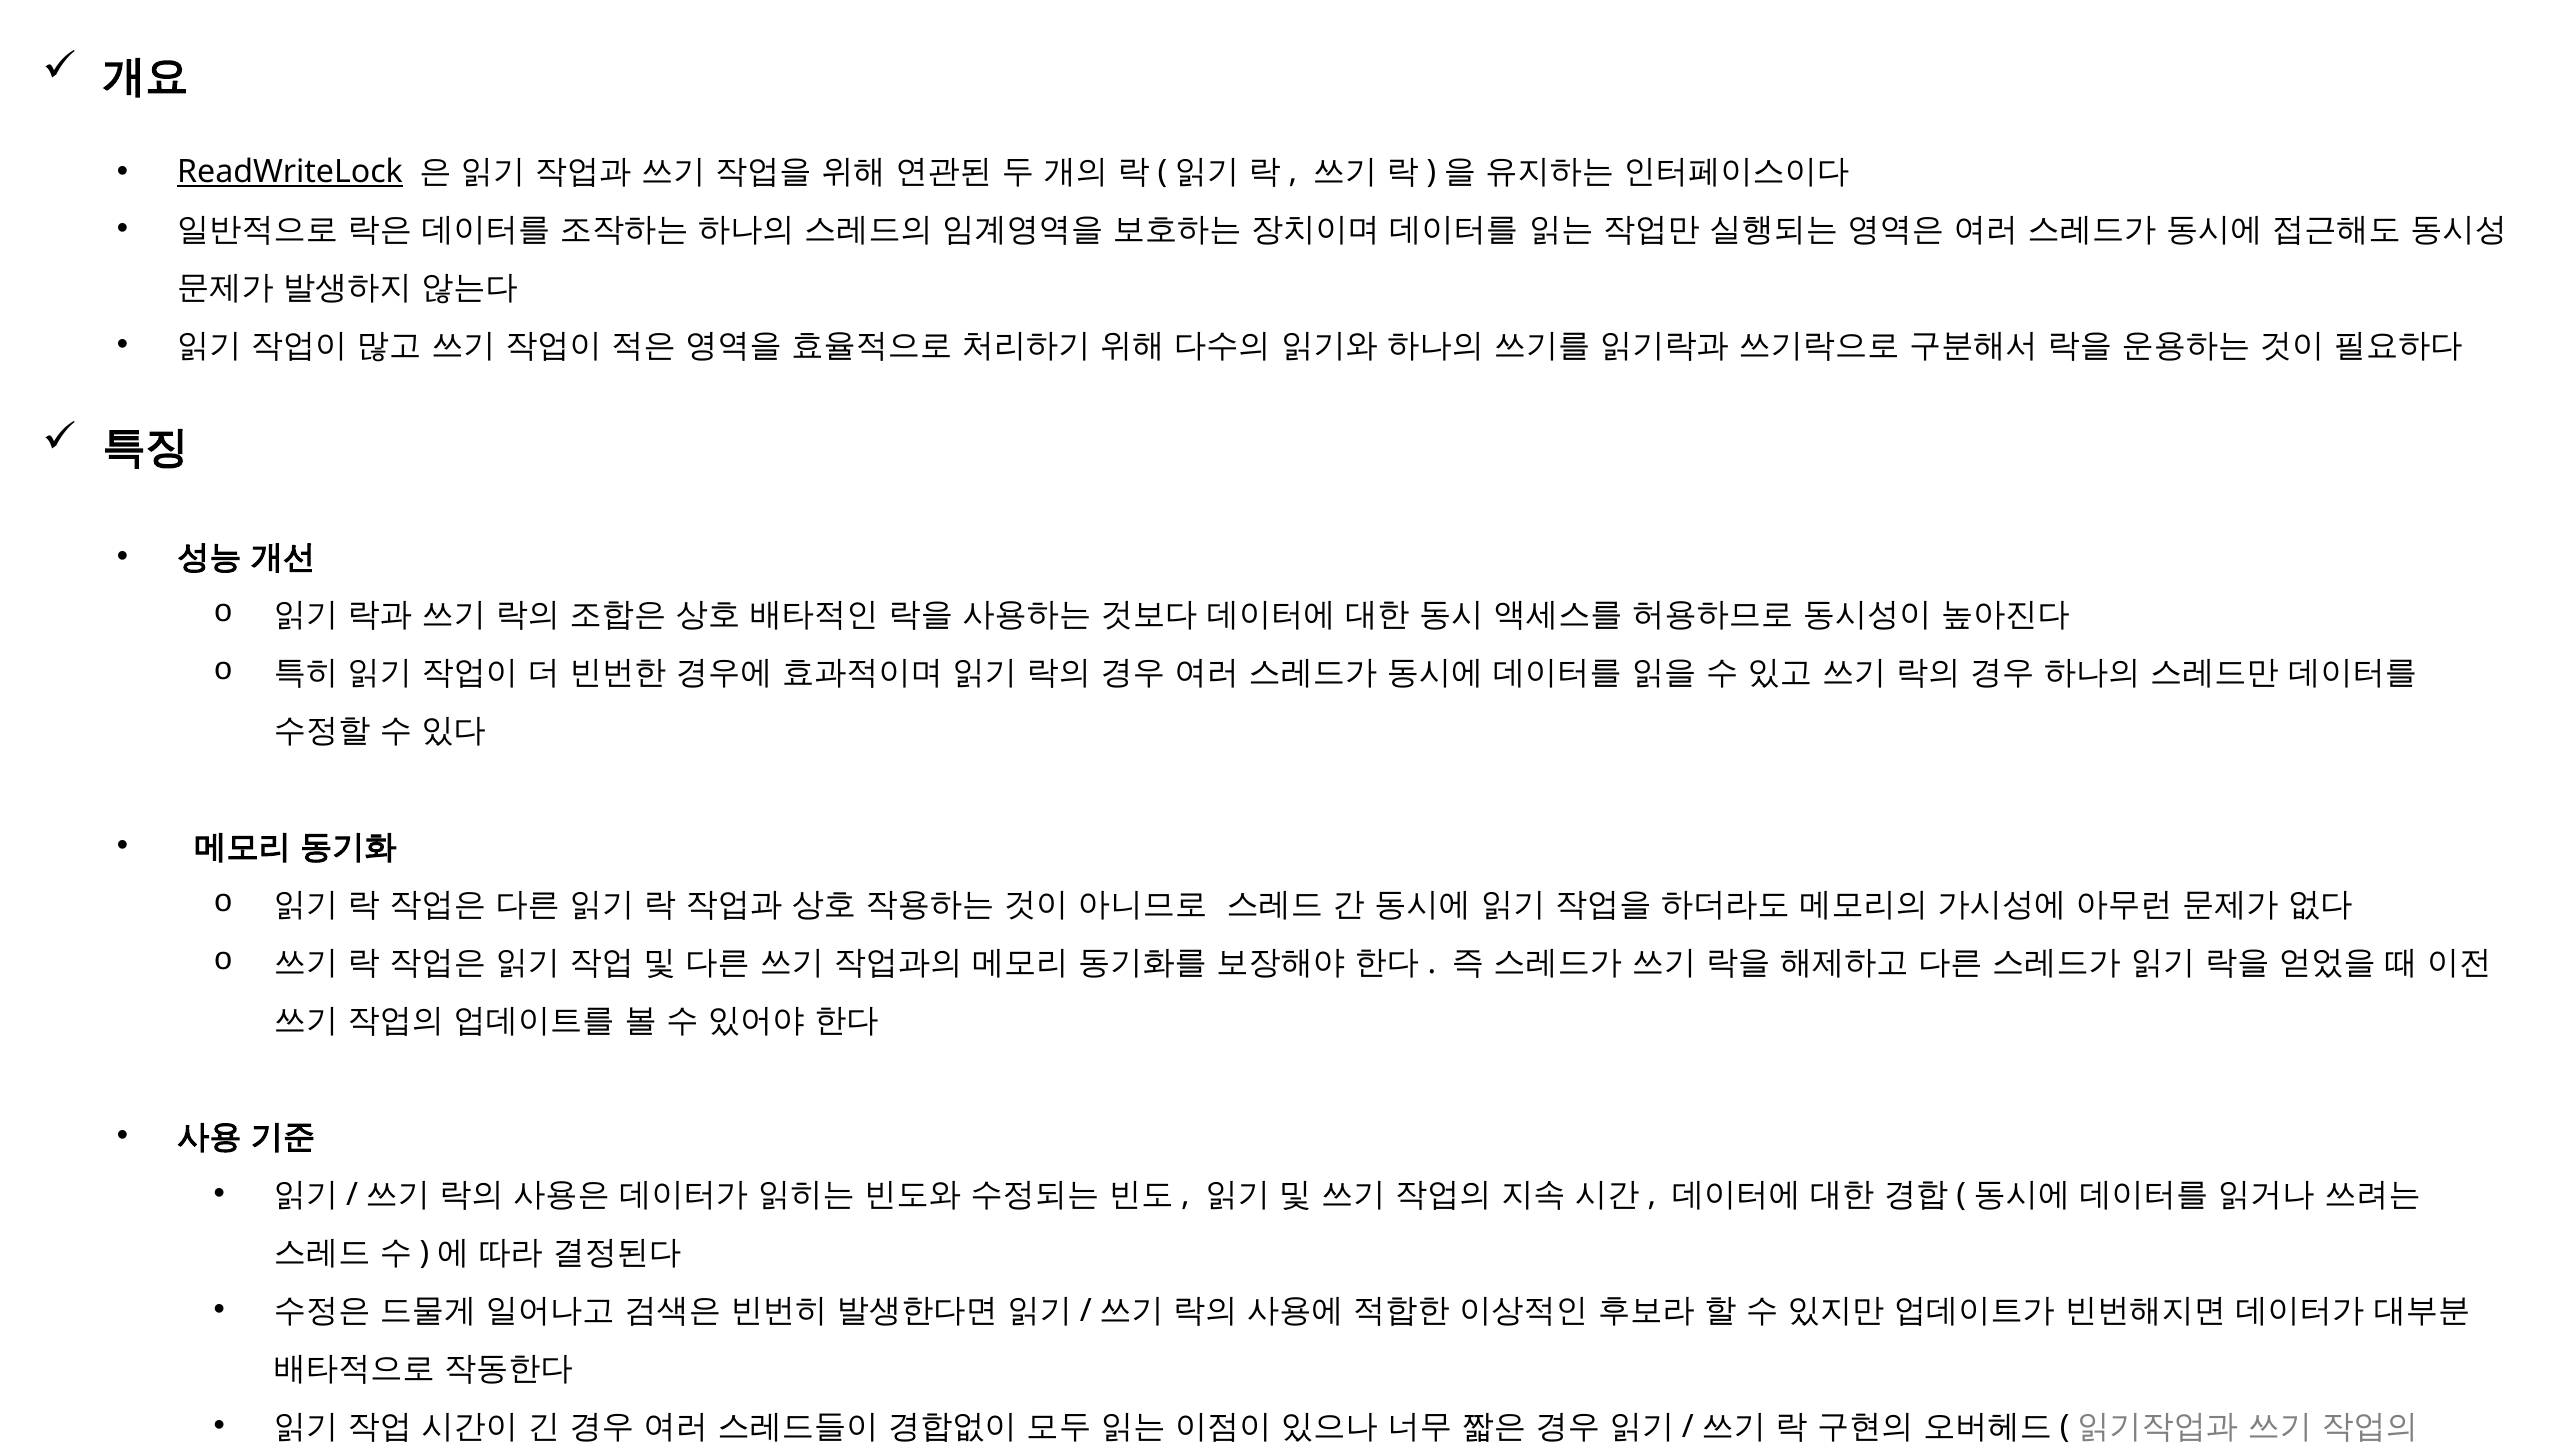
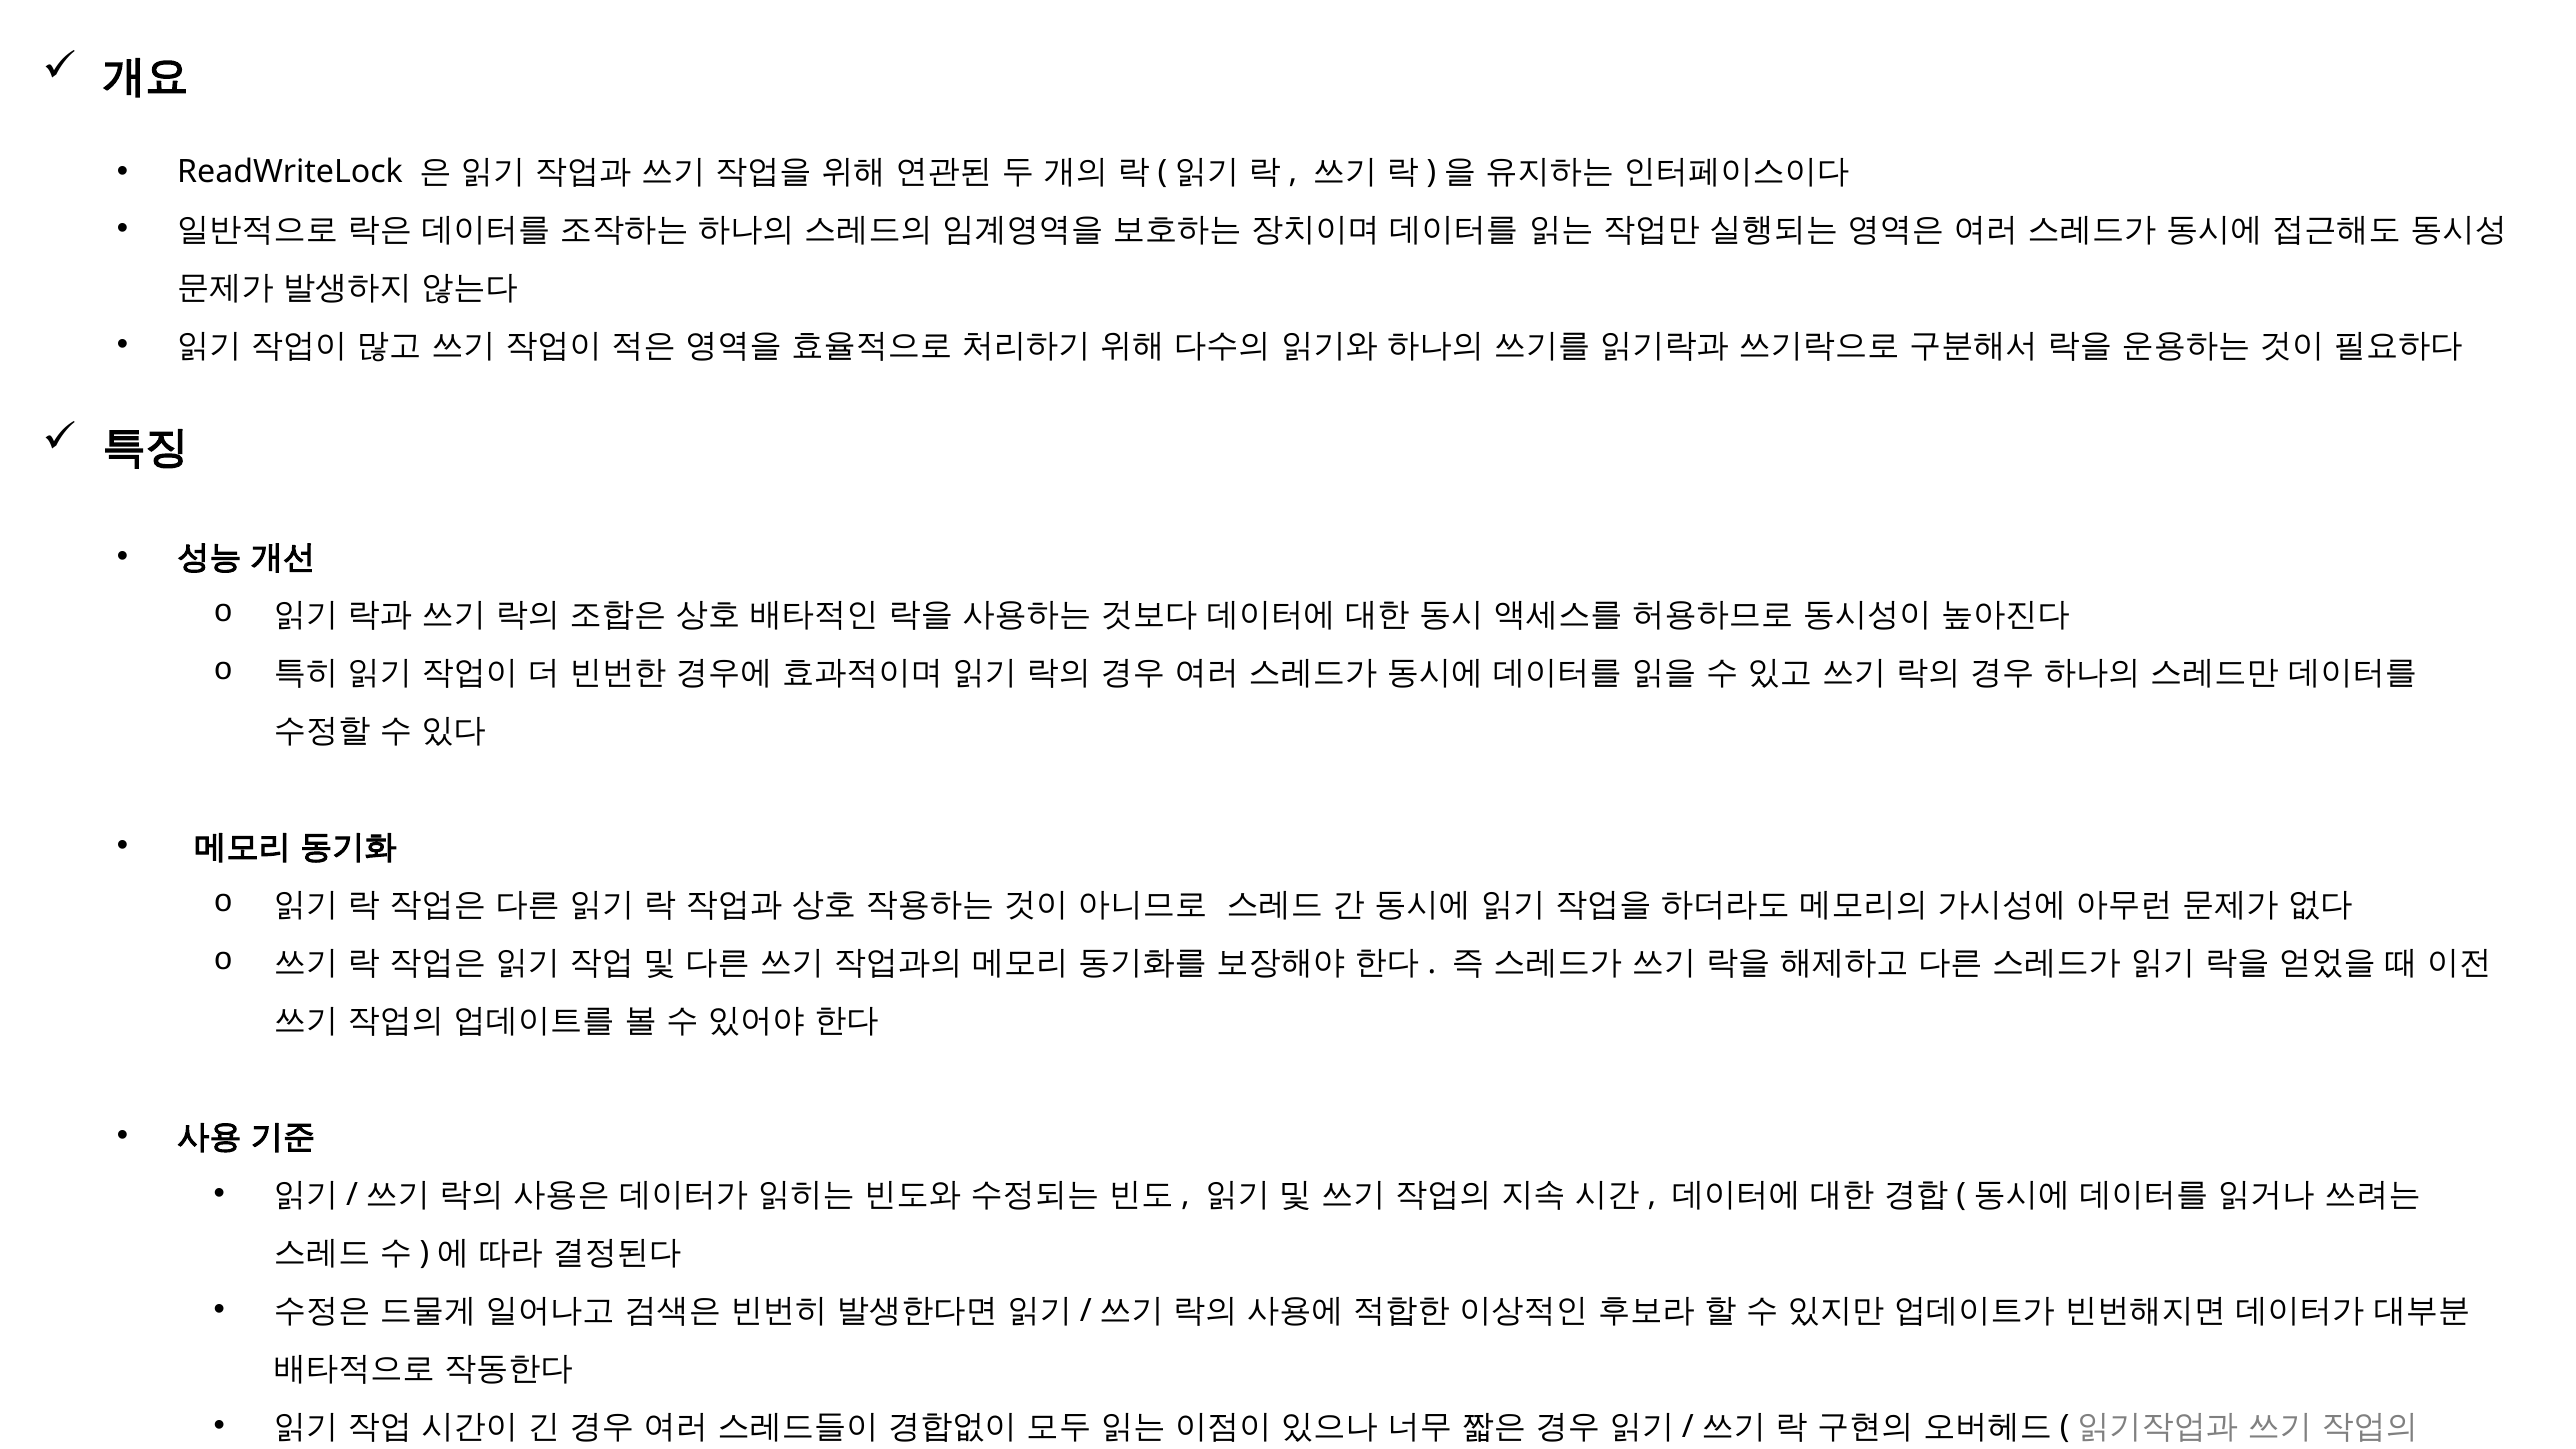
ReadWriteLock underline: present -> none
